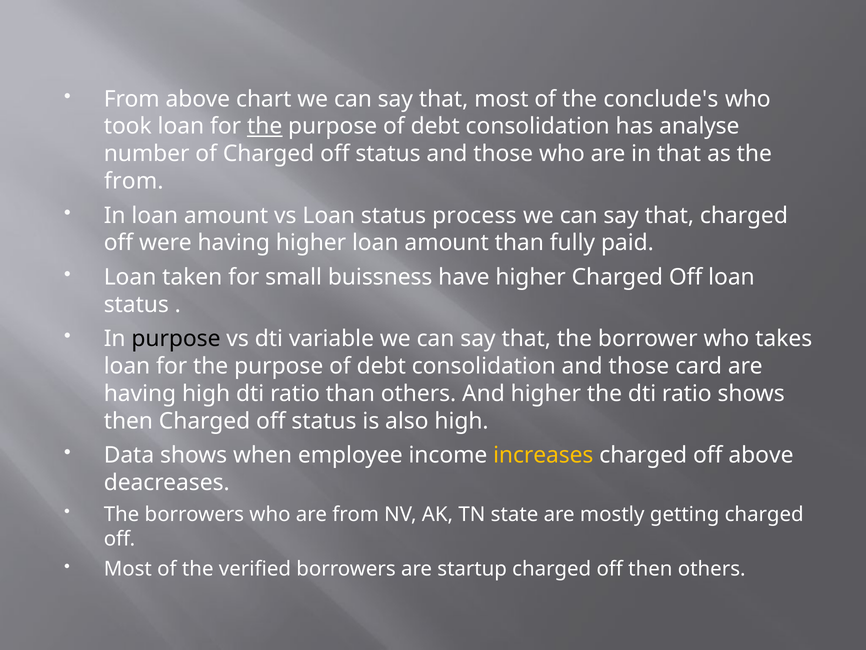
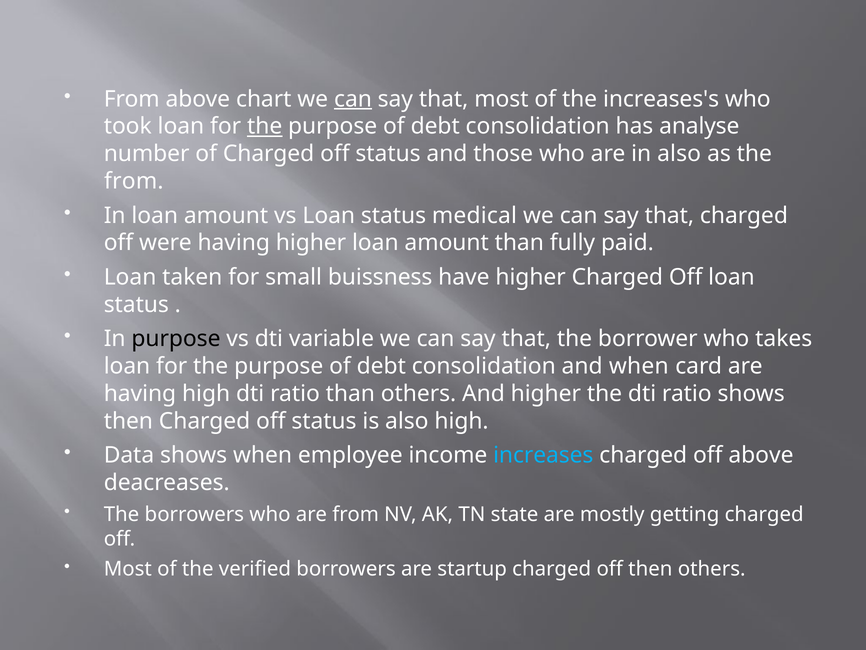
can at (353, 99) underline: none -> present
conclude's: conclude's -> increases's
in that: that -> also
process: process -> medical
consolidation and those: those -> when
increases colour: yellow -> light blue
